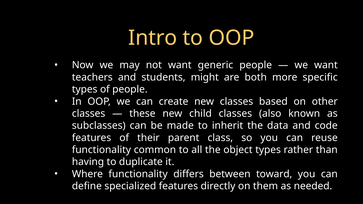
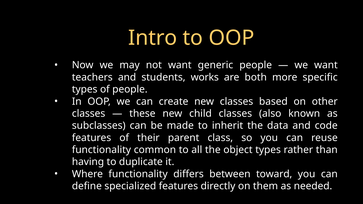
might: might -> works
